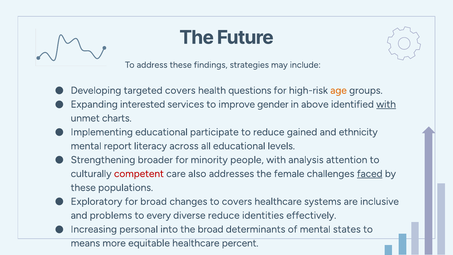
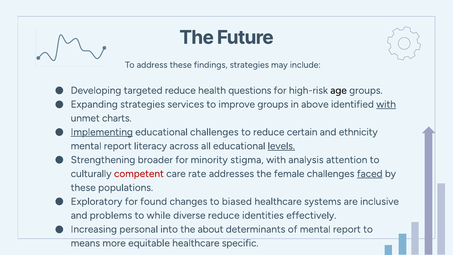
targeted covers: covers -> reduce
age colour: orange -> black
Expanding interested: interested -> strategies
improve gender: gender -> groups
Implementing underline: none -> present
educational participate: participate -> challenges
gained: gained -> certain
levels underline: none -> present
people: people -> stigma
also: also -> rate
for broad: broad -> found
to covers: covers -> biased
every: every -> while
the broad: broad -> about
of mental states: states -> report
percent: percent -> specific
